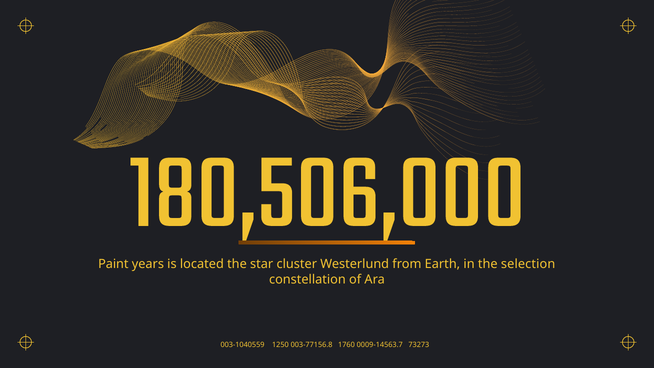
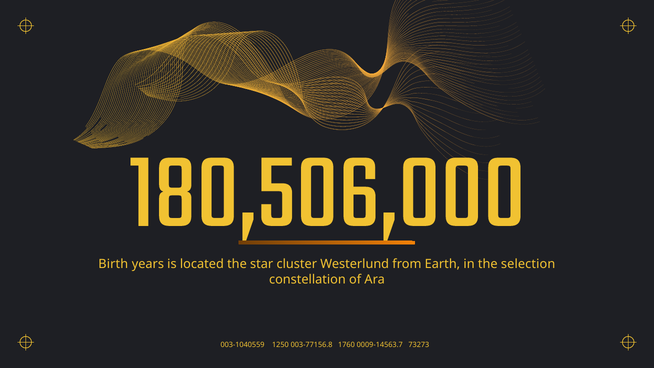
Paint: Paint -> Birth
